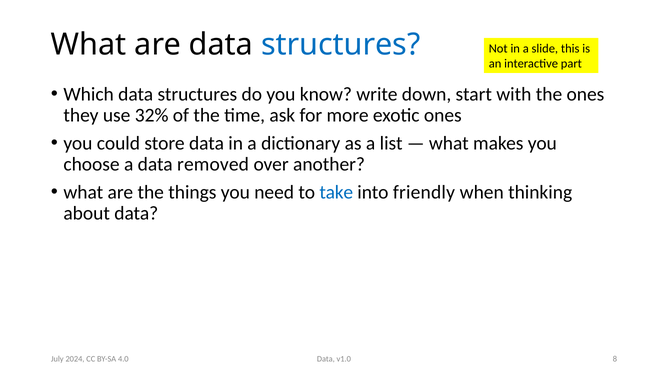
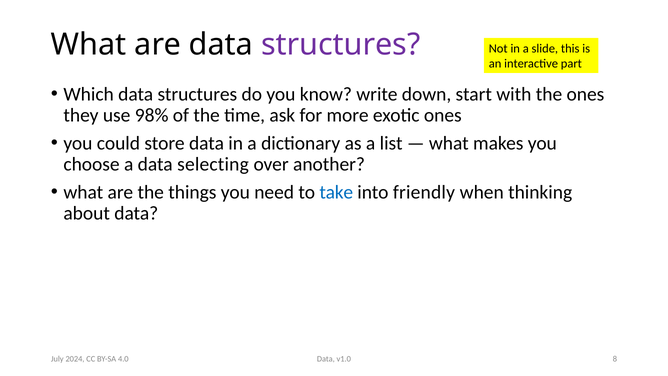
structures at (341, 45) colour: blue -> purple
32%: 32% -> 98%
removed: removed -> selecting
